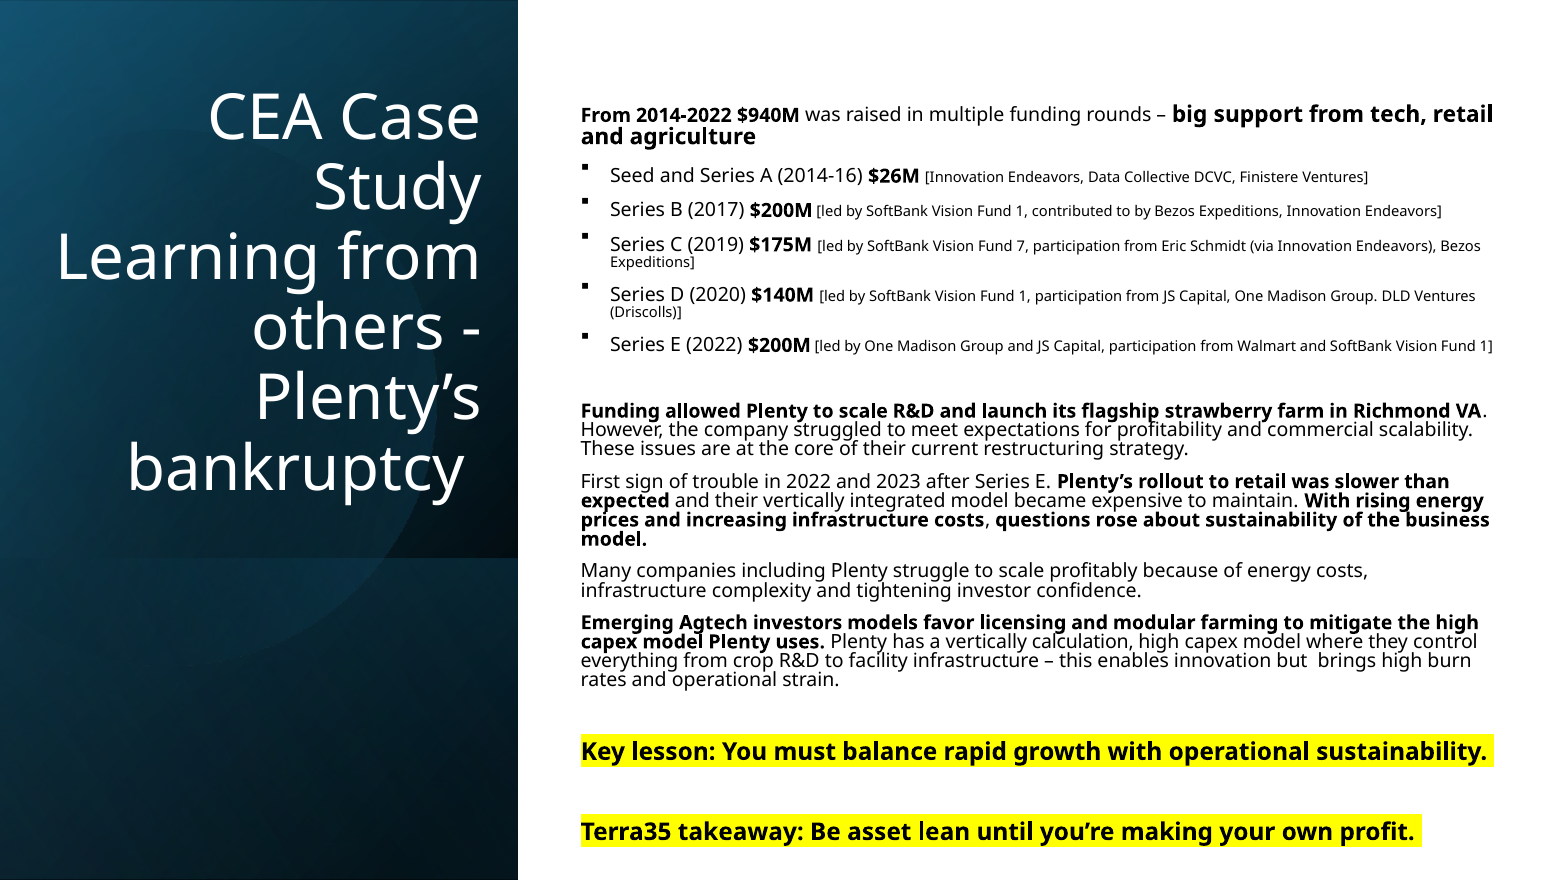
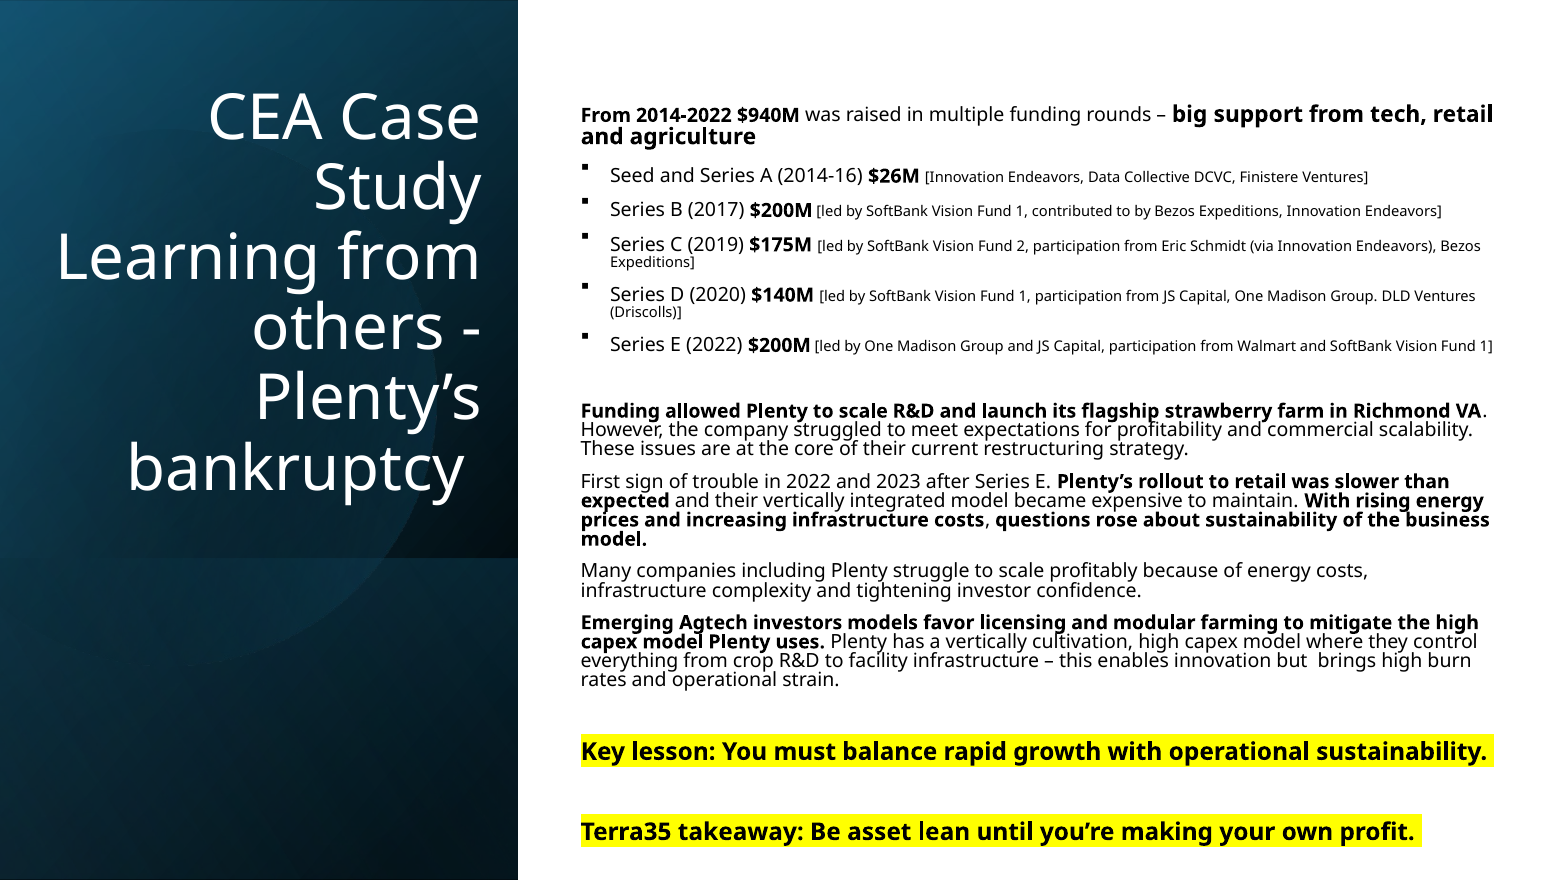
7: 7 -> 2
calculation: calculation -> cultivation
